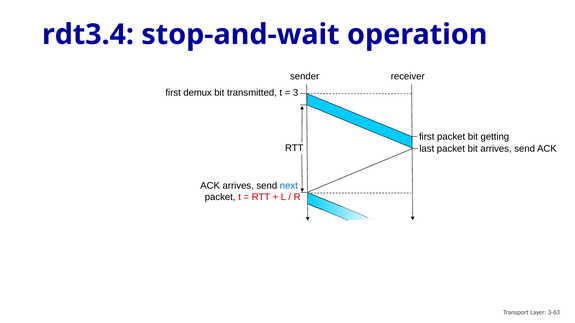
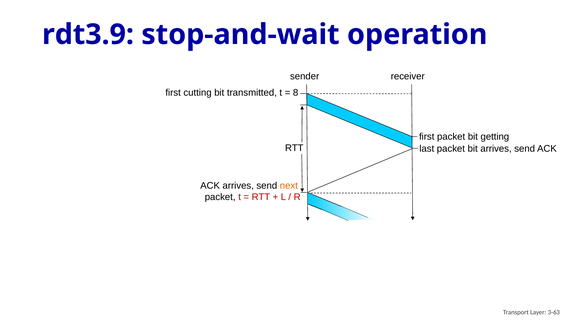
rdt3.4: rdt3.4 -> rdt3.9
demux: demux -> cutting
3: 3 -> 8
next colour: blue -> orange
